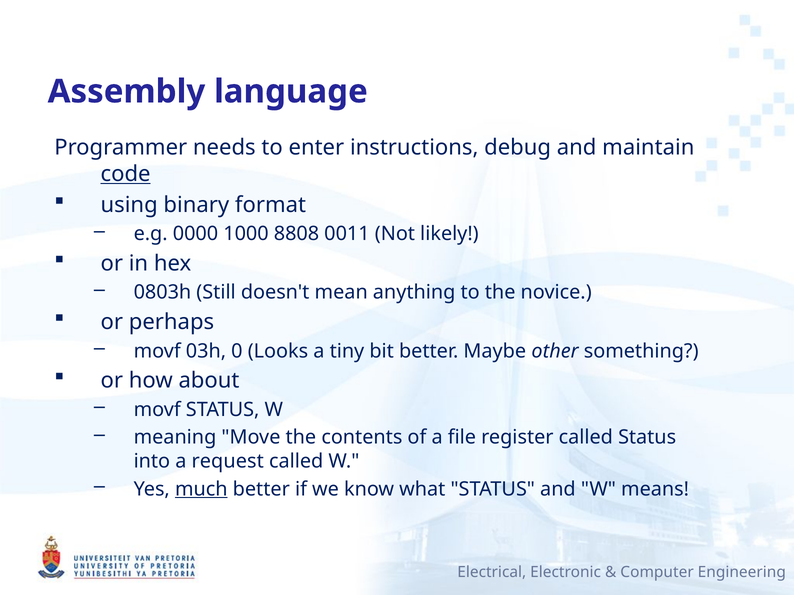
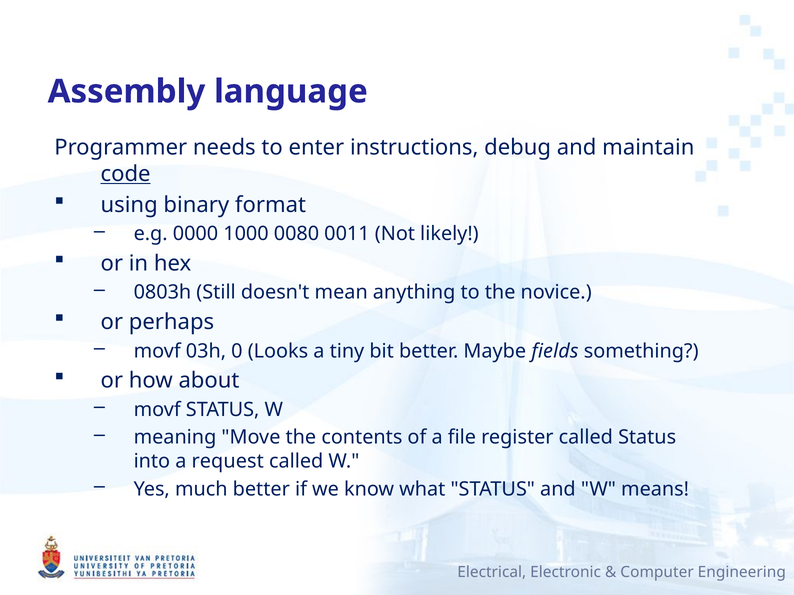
8808: 8808 -> 0080
other: other -> fields
much underline: present -> none
